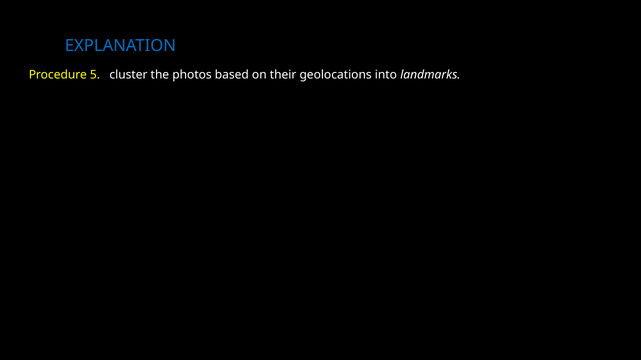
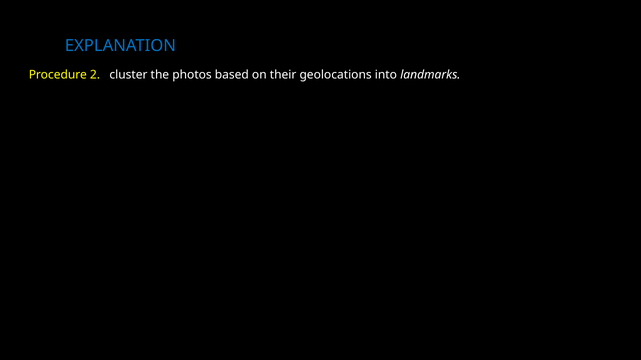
5: 5 -> 2
